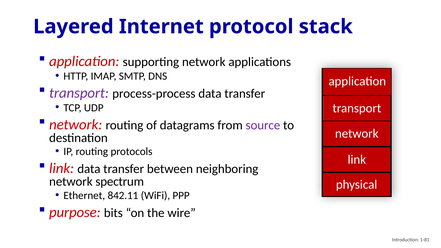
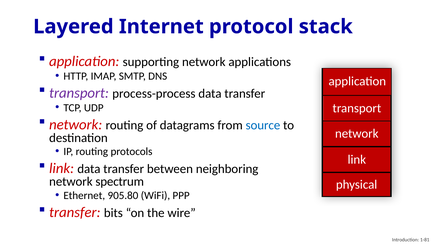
source colour: purple -> blue
842.11: 842.11 -> 905.80
purpose at (75, 212): purpose -> transfer
